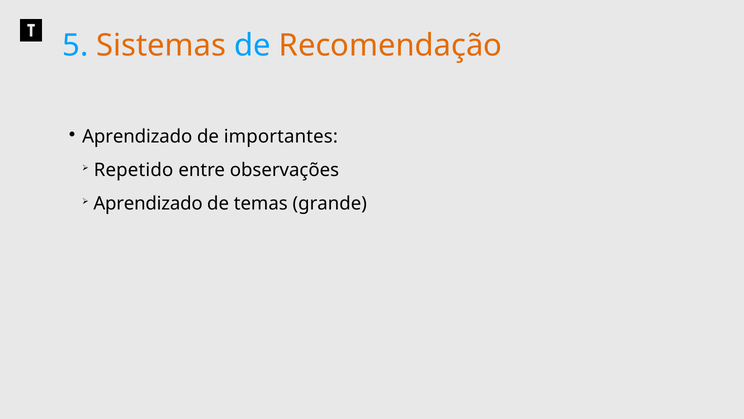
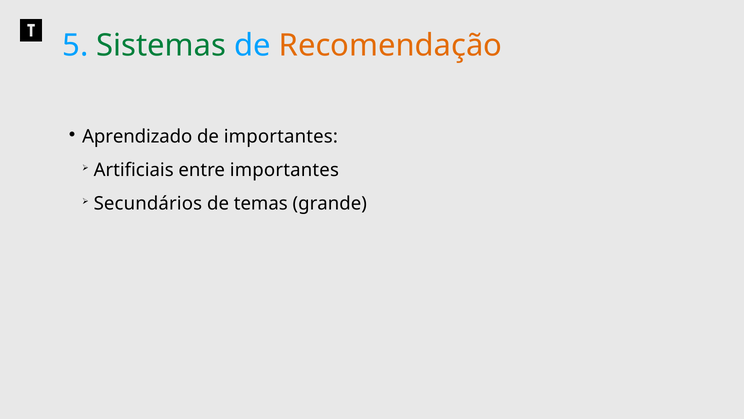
Sistemas colour: orange -> green
Repetido: Repetido -> Artificiais
entre observações: observações -> importantes
Aprendizado at (148, 203): Aprendizado -> Secundários
